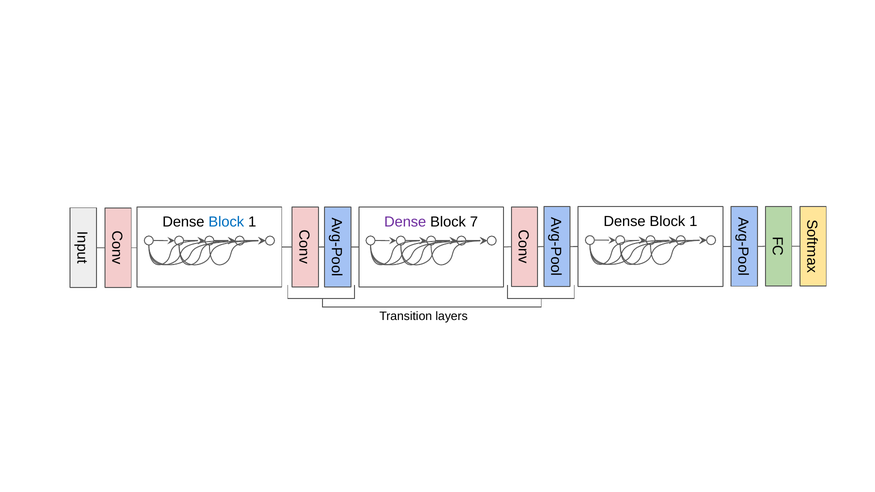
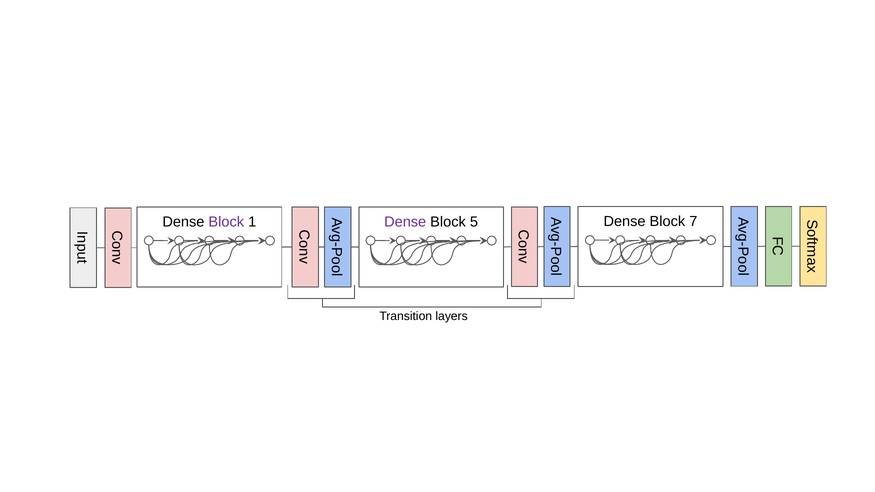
Block at (226, 222) colour: blue -> purple
7: 7 -> 5
1 at (693, 221): 1 -> 7
